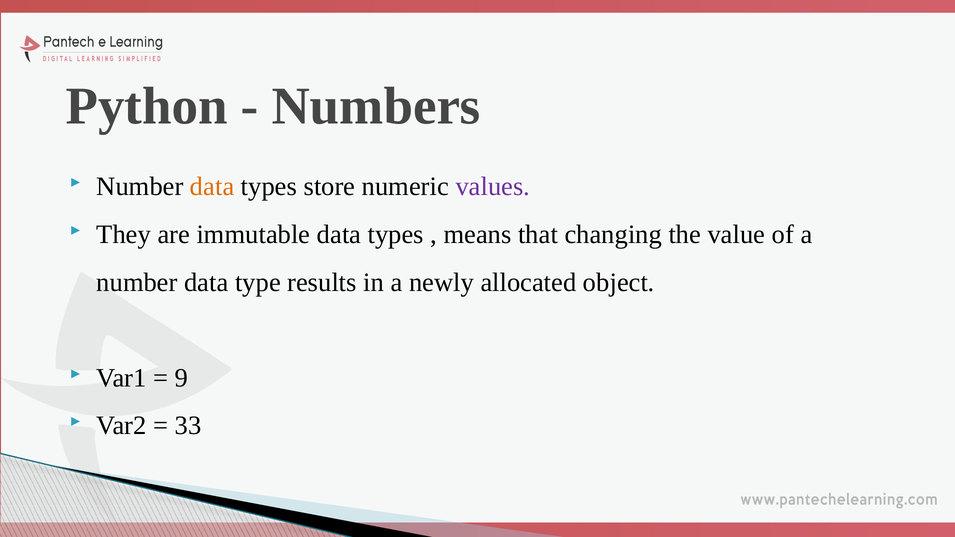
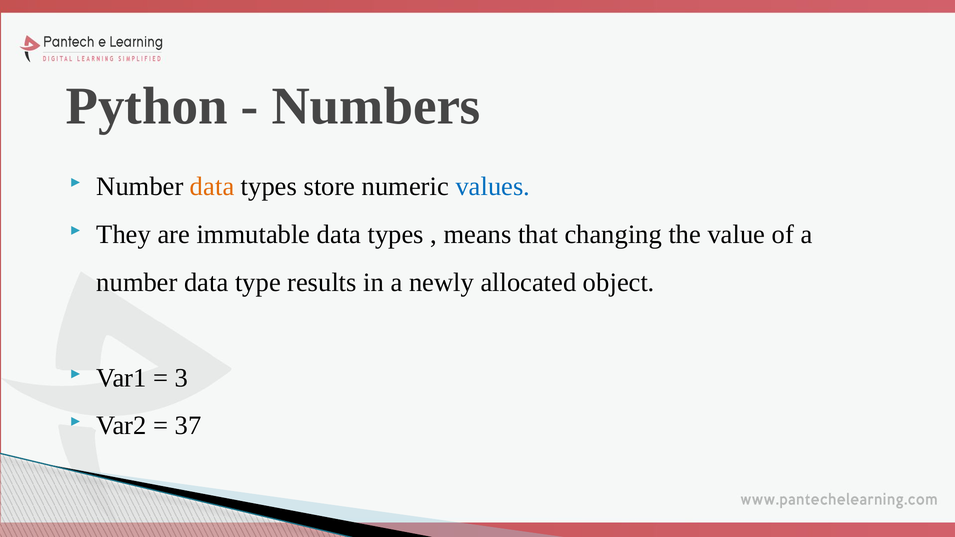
values colour: purple -> blue
9: 9 -> 3
33: 33 -> 37
